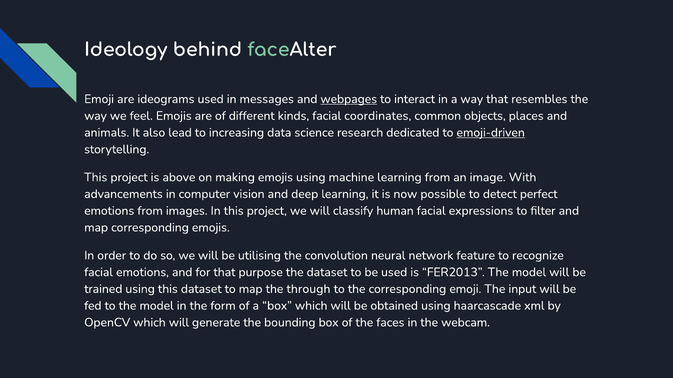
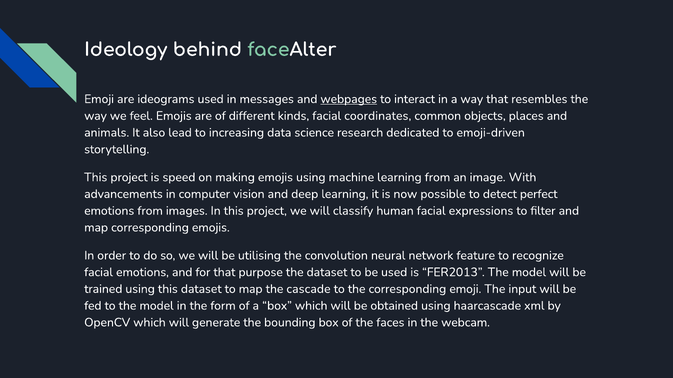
emoji-driven underline: present -> none
above: above -> speed
through: through -> cascade
